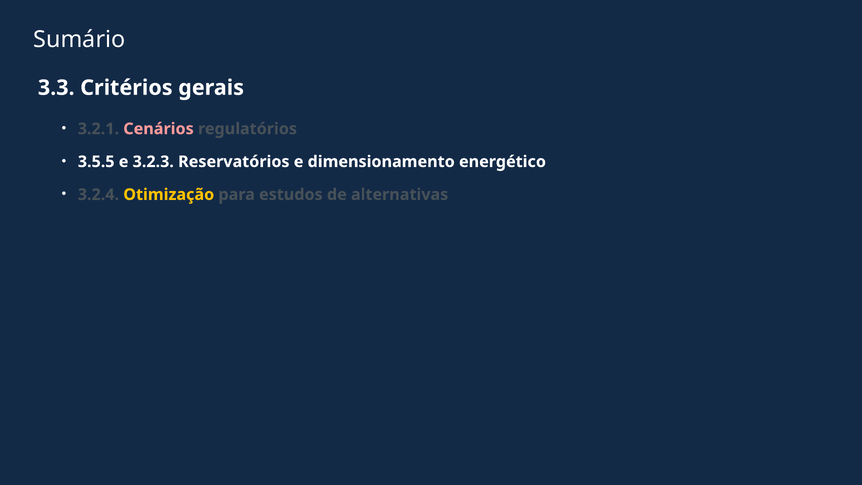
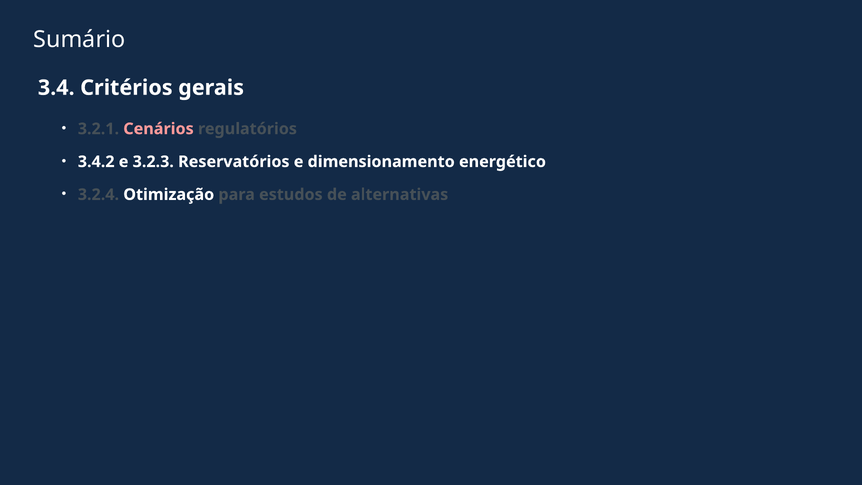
3.3: 3.3 -> 3.4
3.5.5: 3.5.5 -> 3.4.2
Otimização colour: yellow -> white
